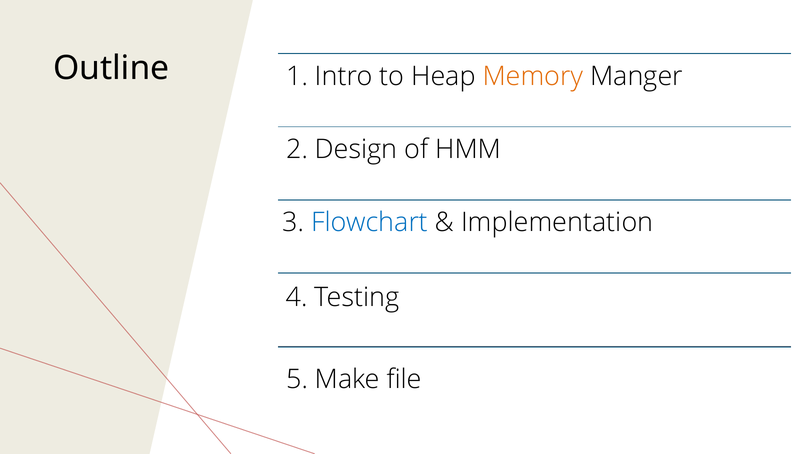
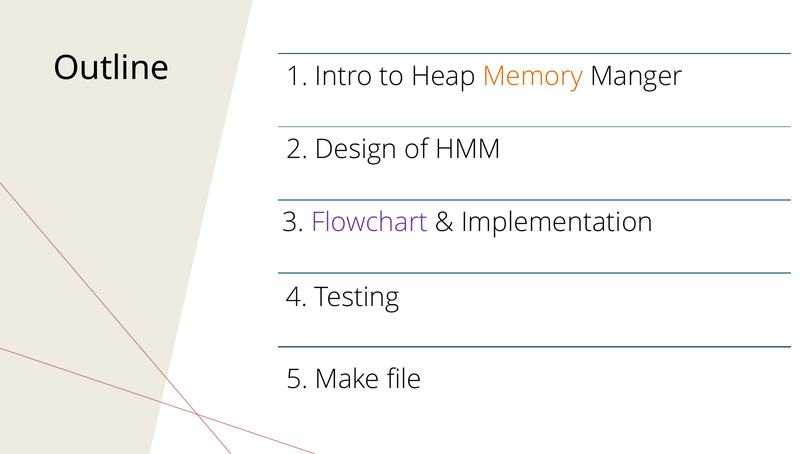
Flowchart colour: blue -> purple
